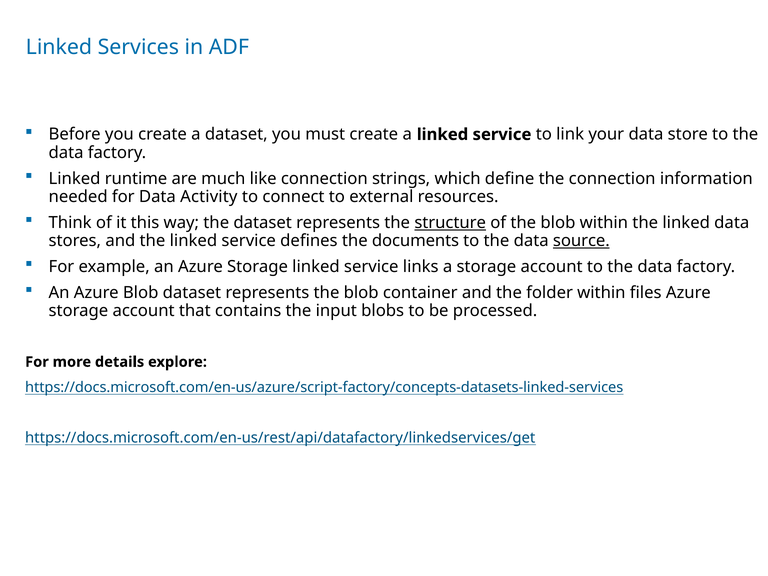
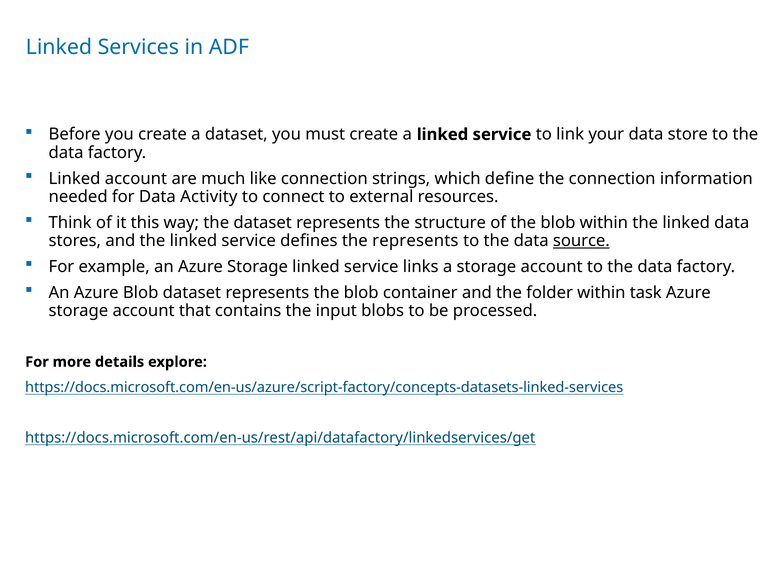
Linked runtime: runtime -> account
structure underline: present -> none
the documents: documents -> represents
files: files -> task
